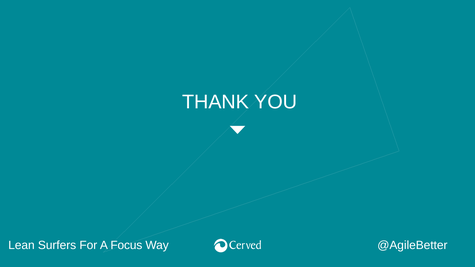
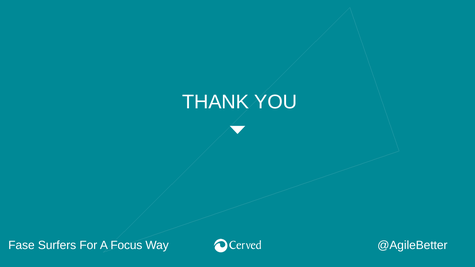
Lean: Lean -> Fase
